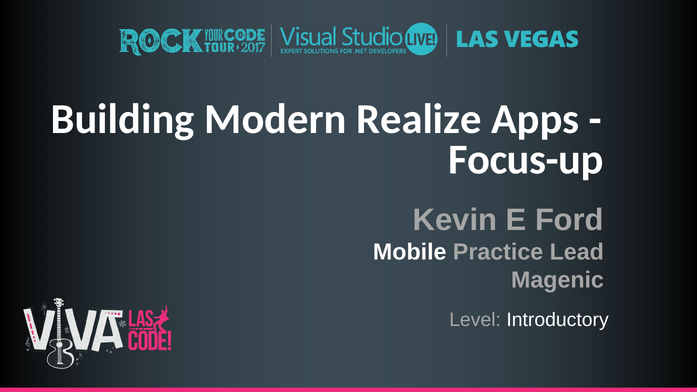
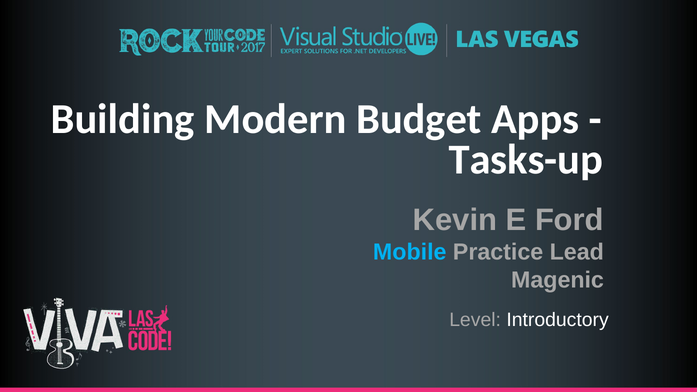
Realize: Realize -> Budget
Focus-up: Focus-up -> Tasks-up
Mobile colour: white -> light blue
